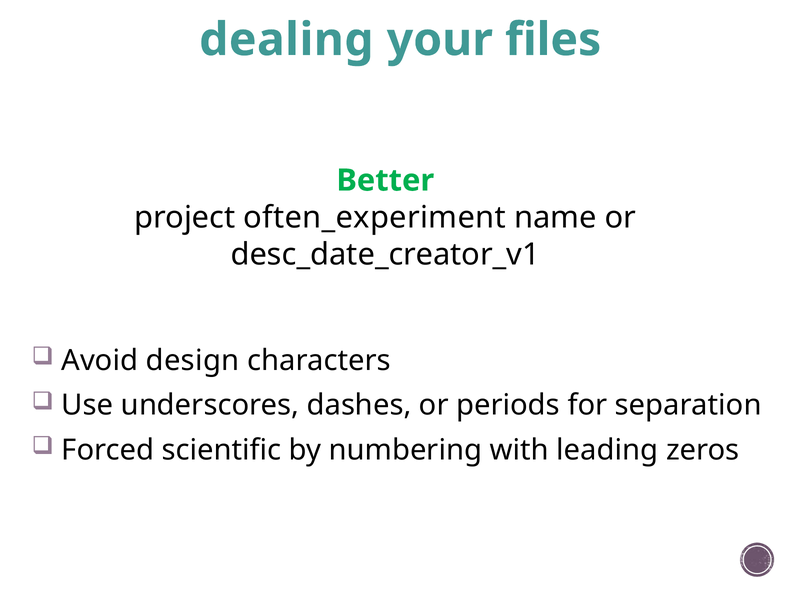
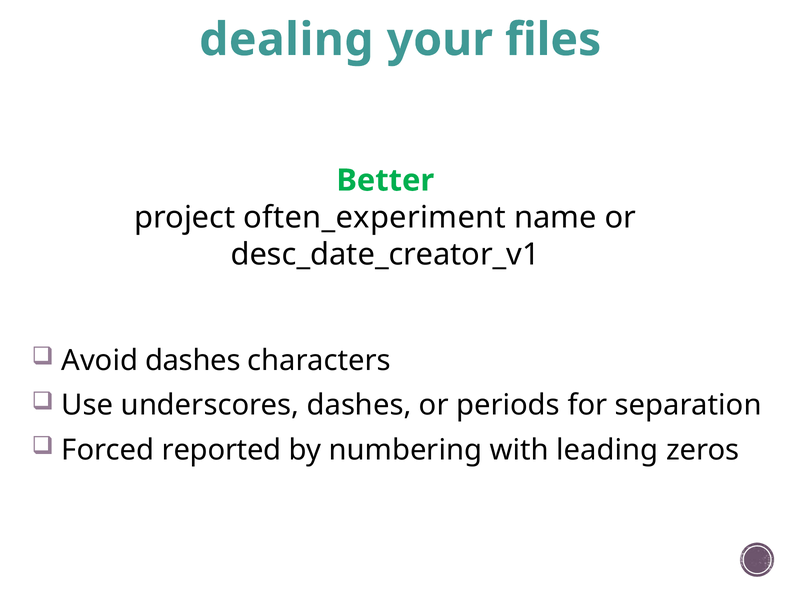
Avoid design: design -> dashes
scientific: scientific -> reported
